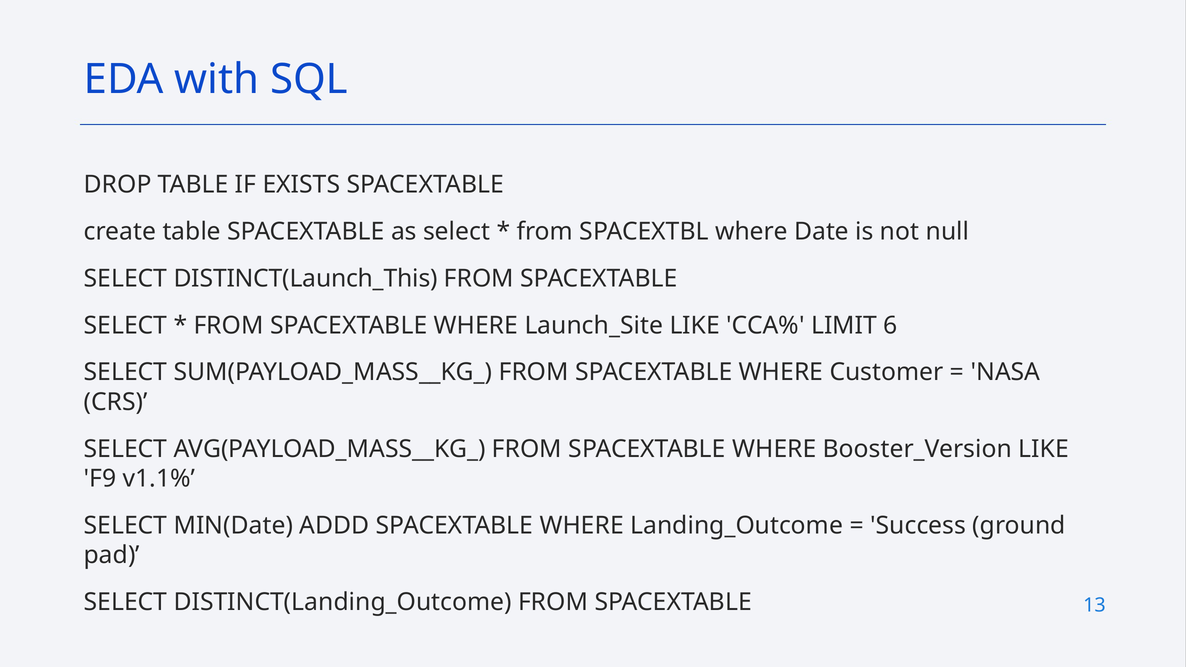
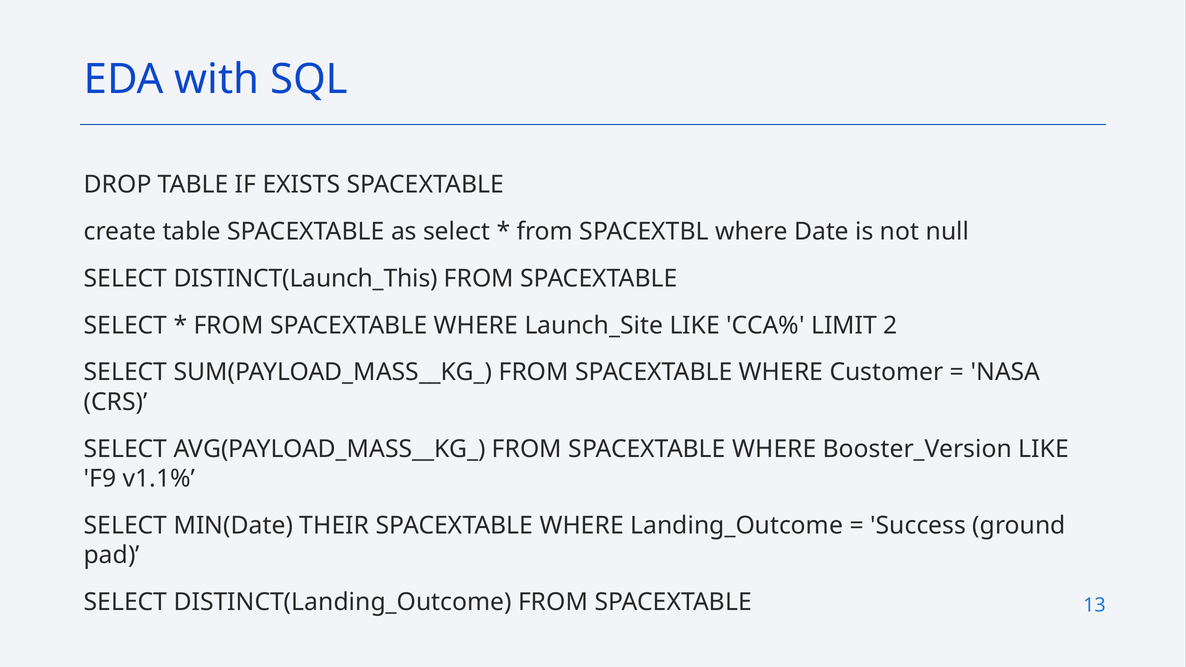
6: 6 -> 2
ADDD: ADDD -> THEIR
